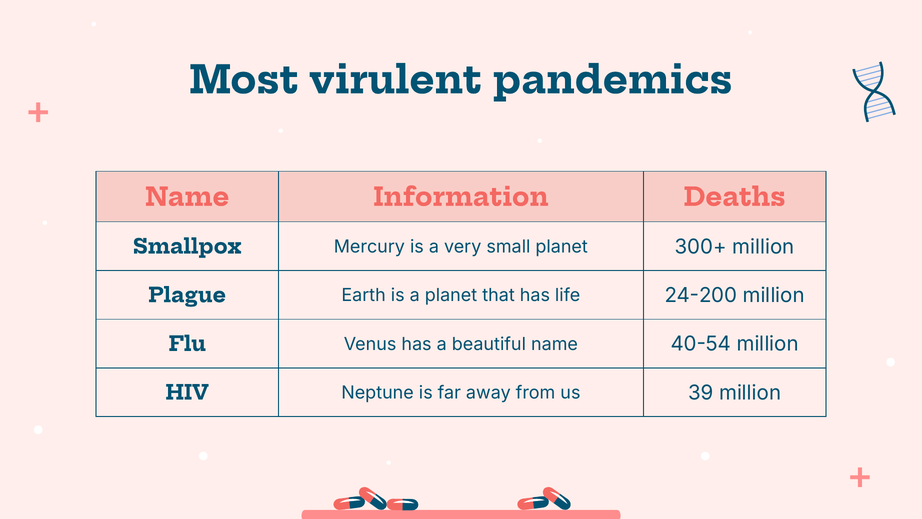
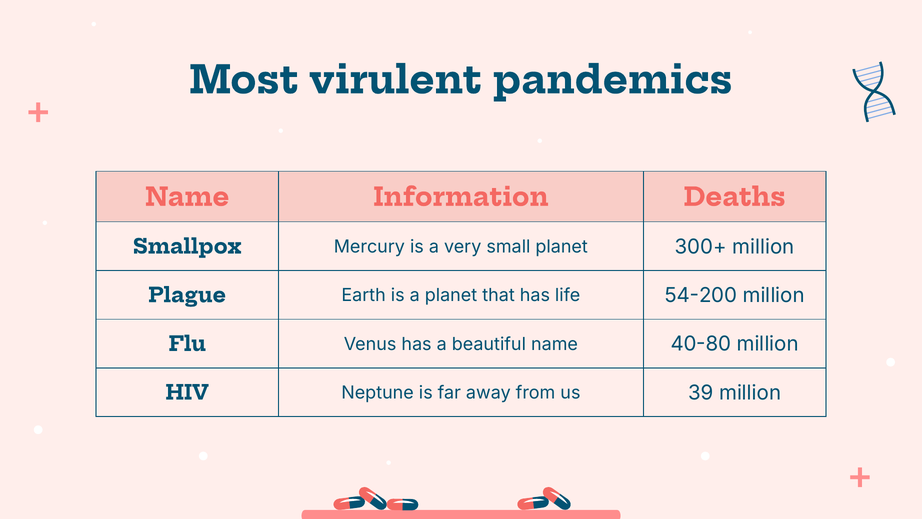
24-200: 24-200 -> 54-200
40-54: 40-54 -> 40-80
